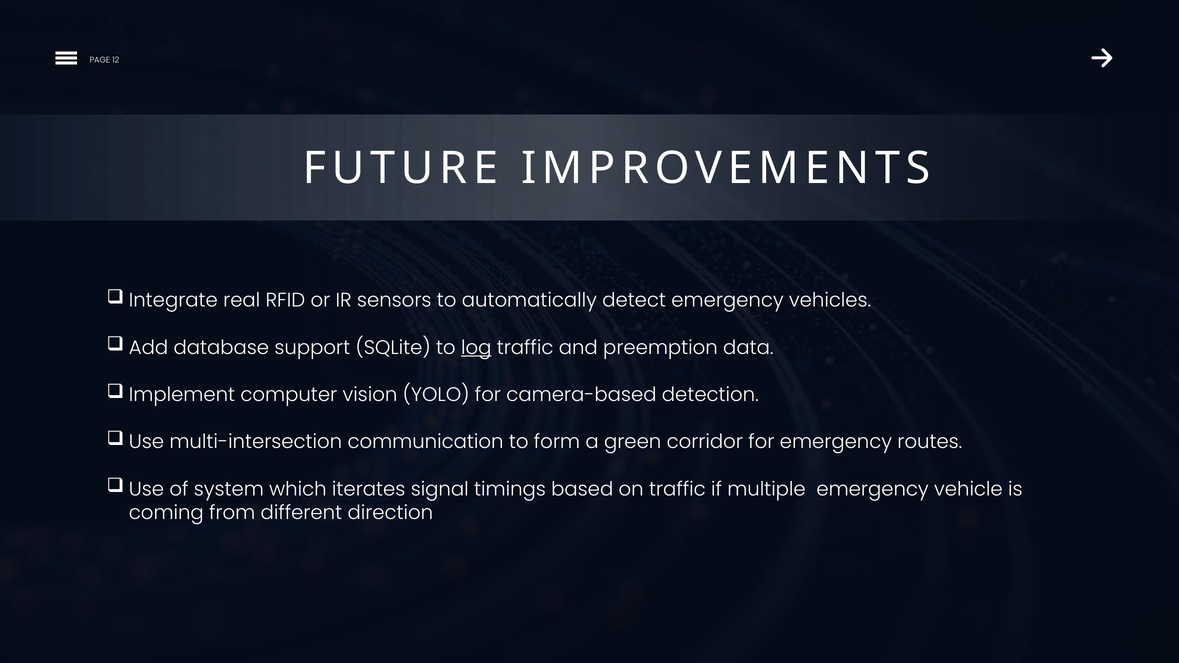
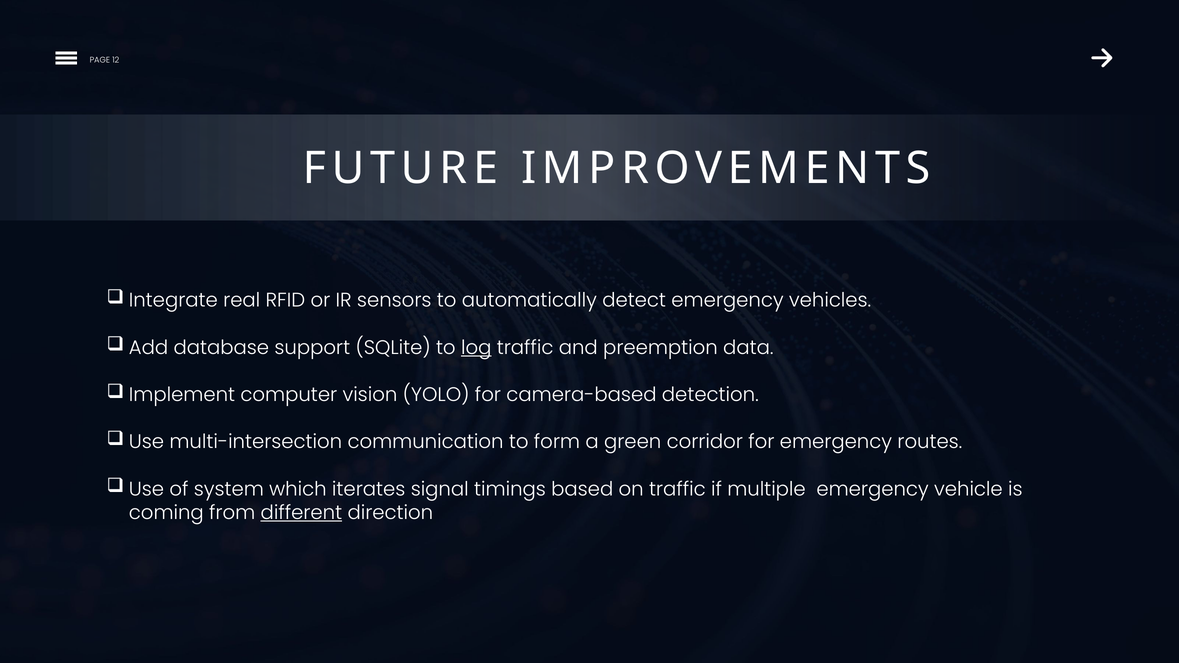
different underline: none -> present
